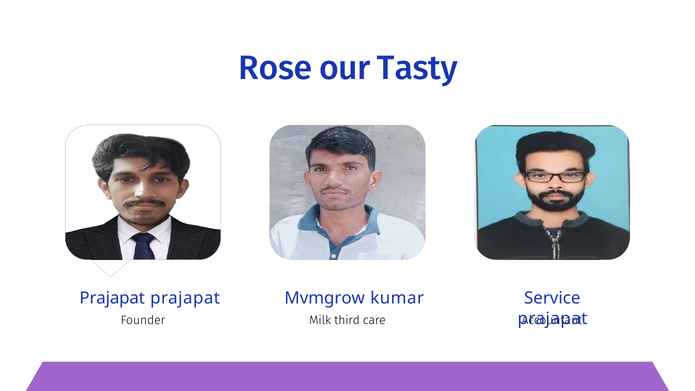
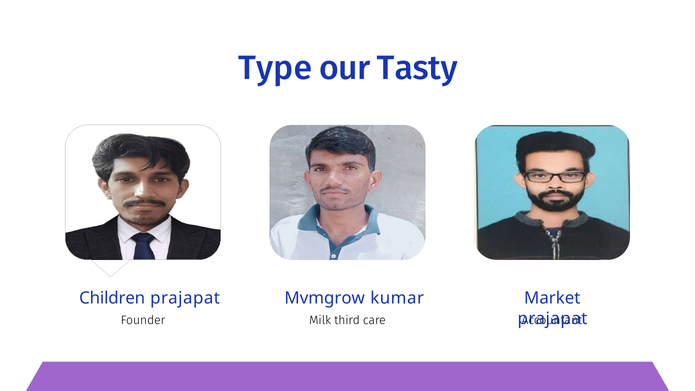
Rose: Rose -> Type
Prajapat at (112, 298): Prajapat -> Children
Service: Service -> Market
